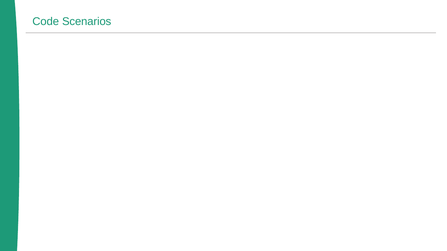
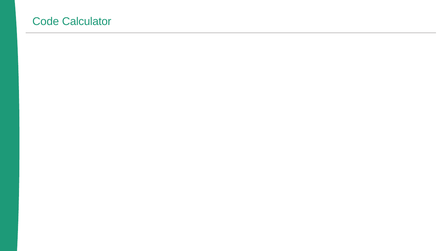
Scenarios: Scenarios -> Calculator
